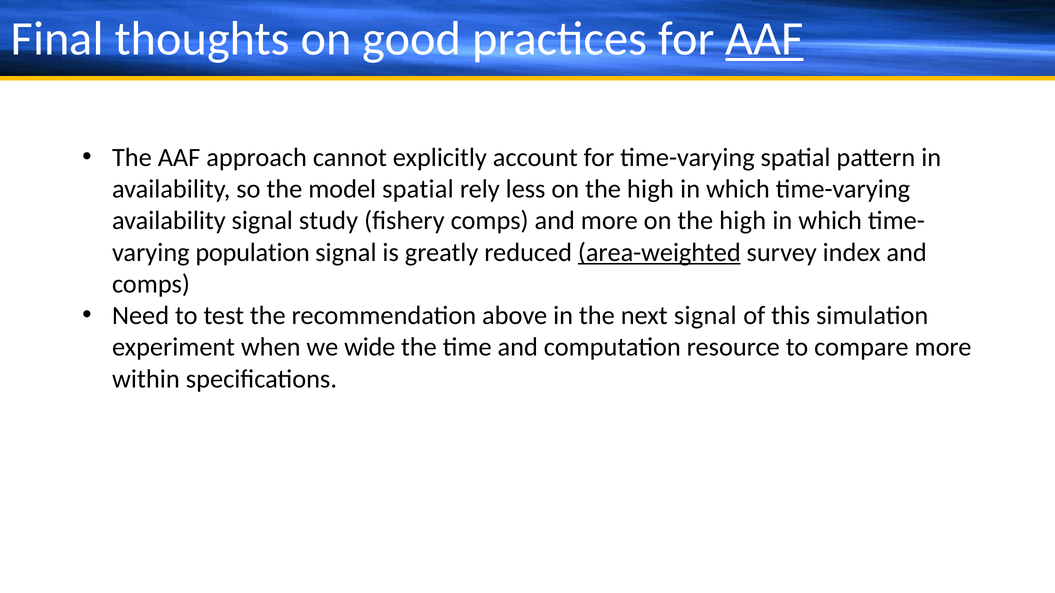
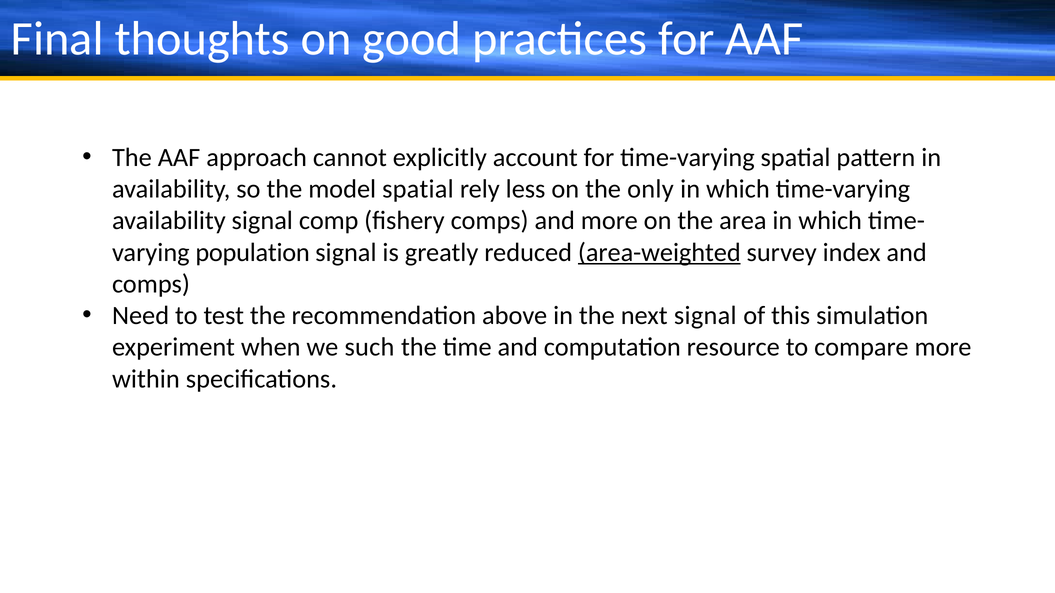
AAF at (764, 39) underline: present -> none
less on the high: high -> only
study: study -> comp
more on the high: high -> area
wide: wide -> such
